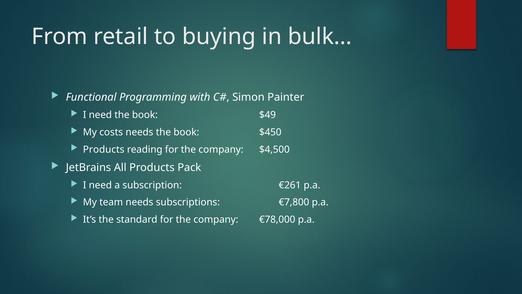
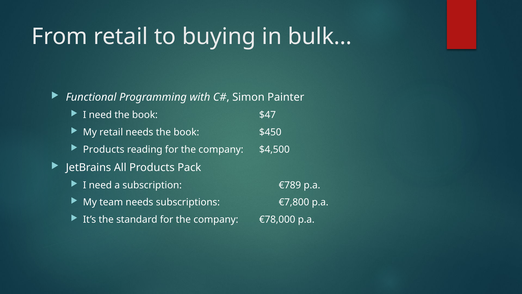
$49: $49 -> $47
My costs: costs -> retail
€261: €261 -> €789
